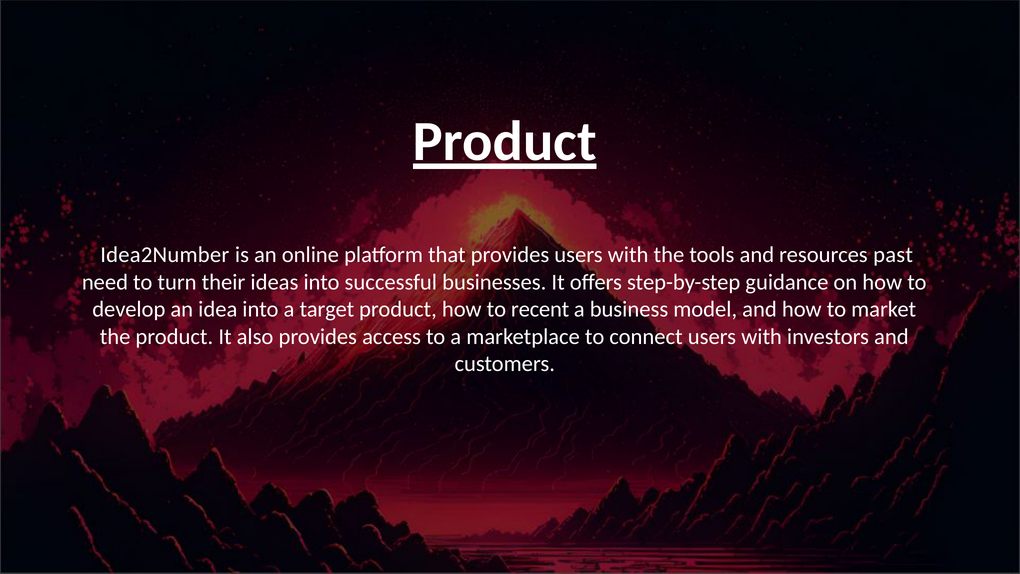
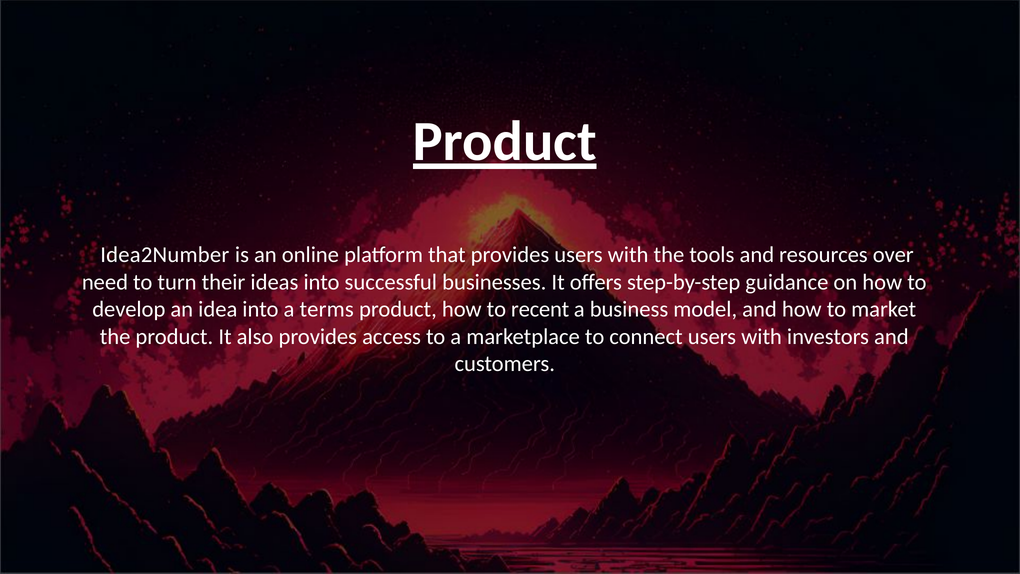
past: past -> over
target: target -> terms
